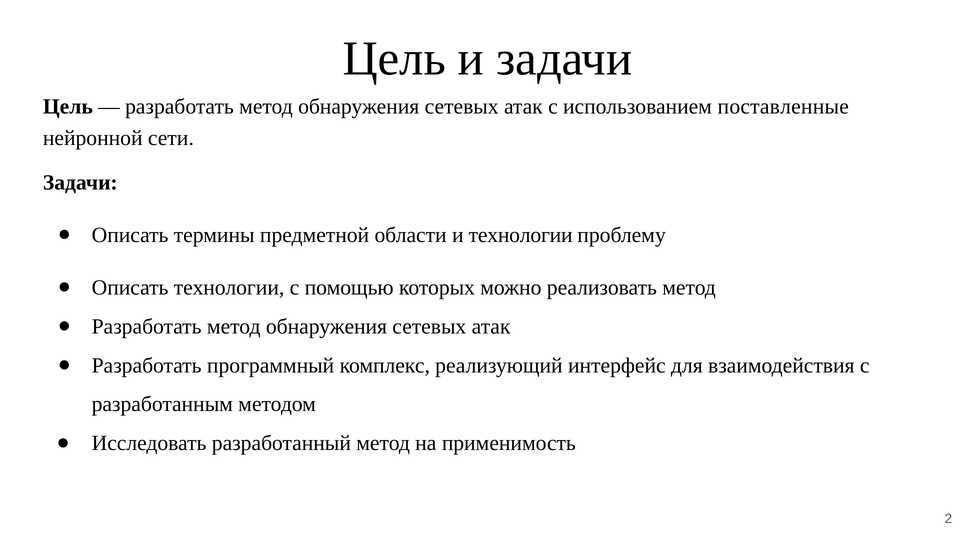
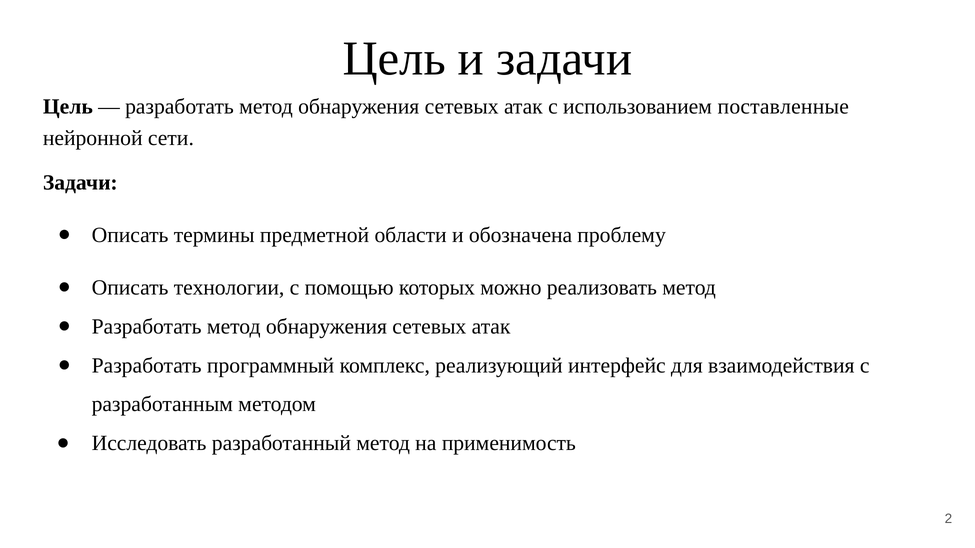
и технологии: технологии -> обозначена
